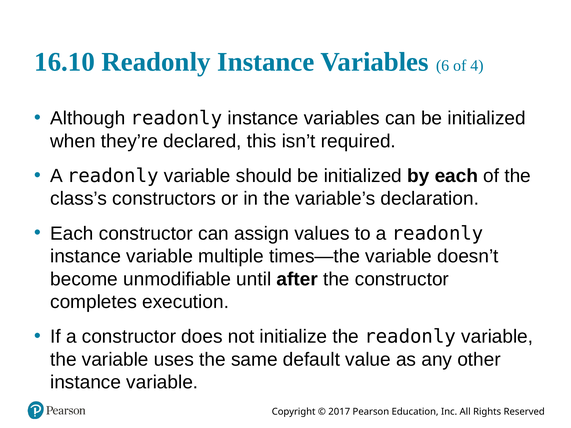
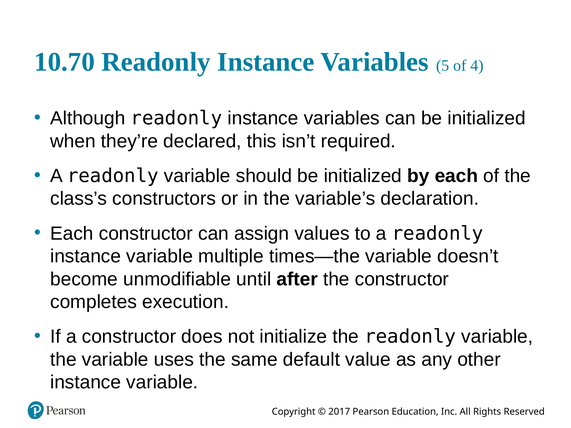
16.10: 16.10 -> 10.70
6: 6 -> 5
